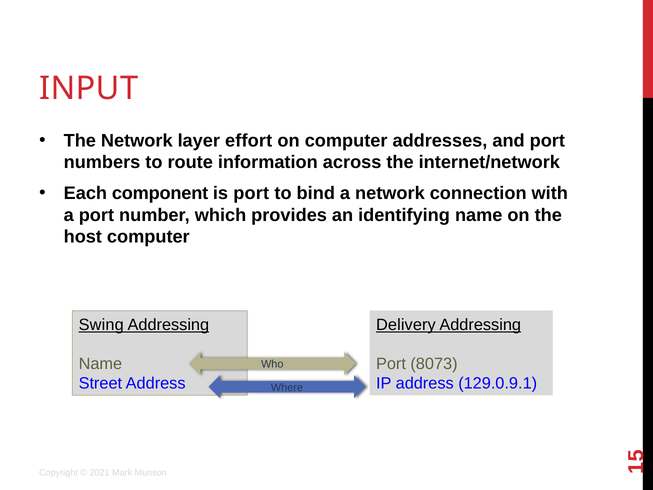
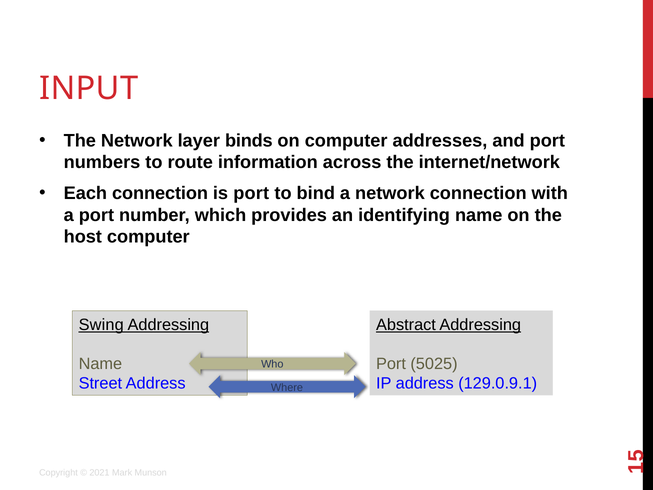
effort: effort -> binds
Each component: component -> connection
Delivery: Delivery -> Abstract
8073: 8073 -> 5025
